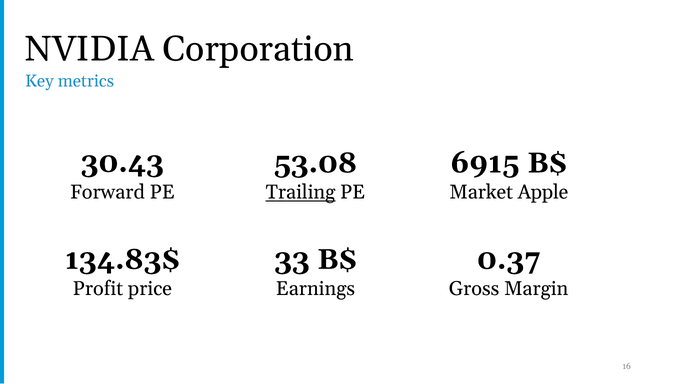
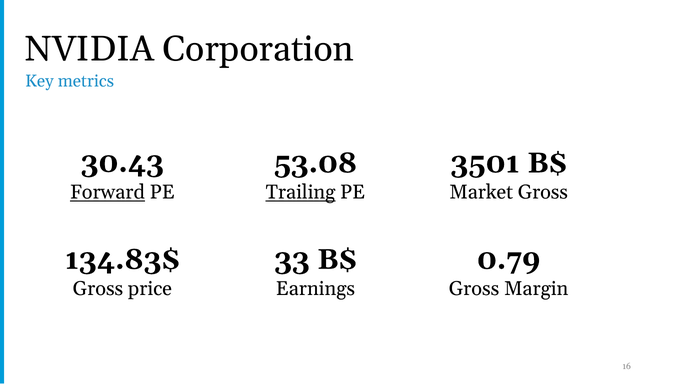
6915: 6915 -> 3501
Forward underline: none -> present
Market Apple: Apple -> Gross
0.37: 0.37 -> 0.79
Profit at (98, 289): Profit -> Gross
